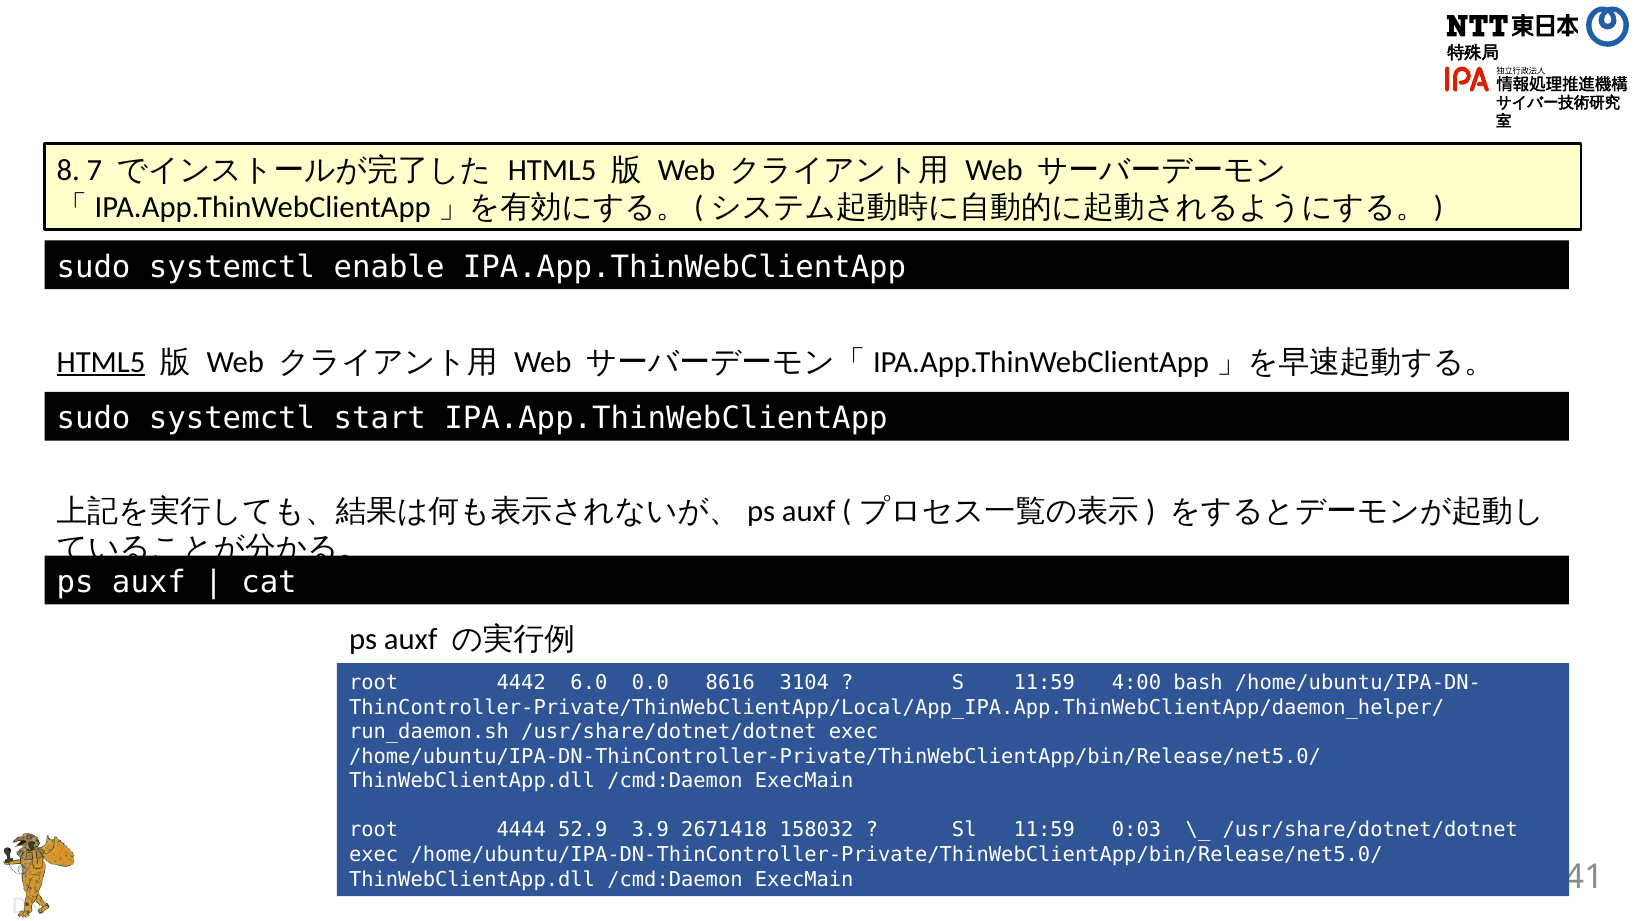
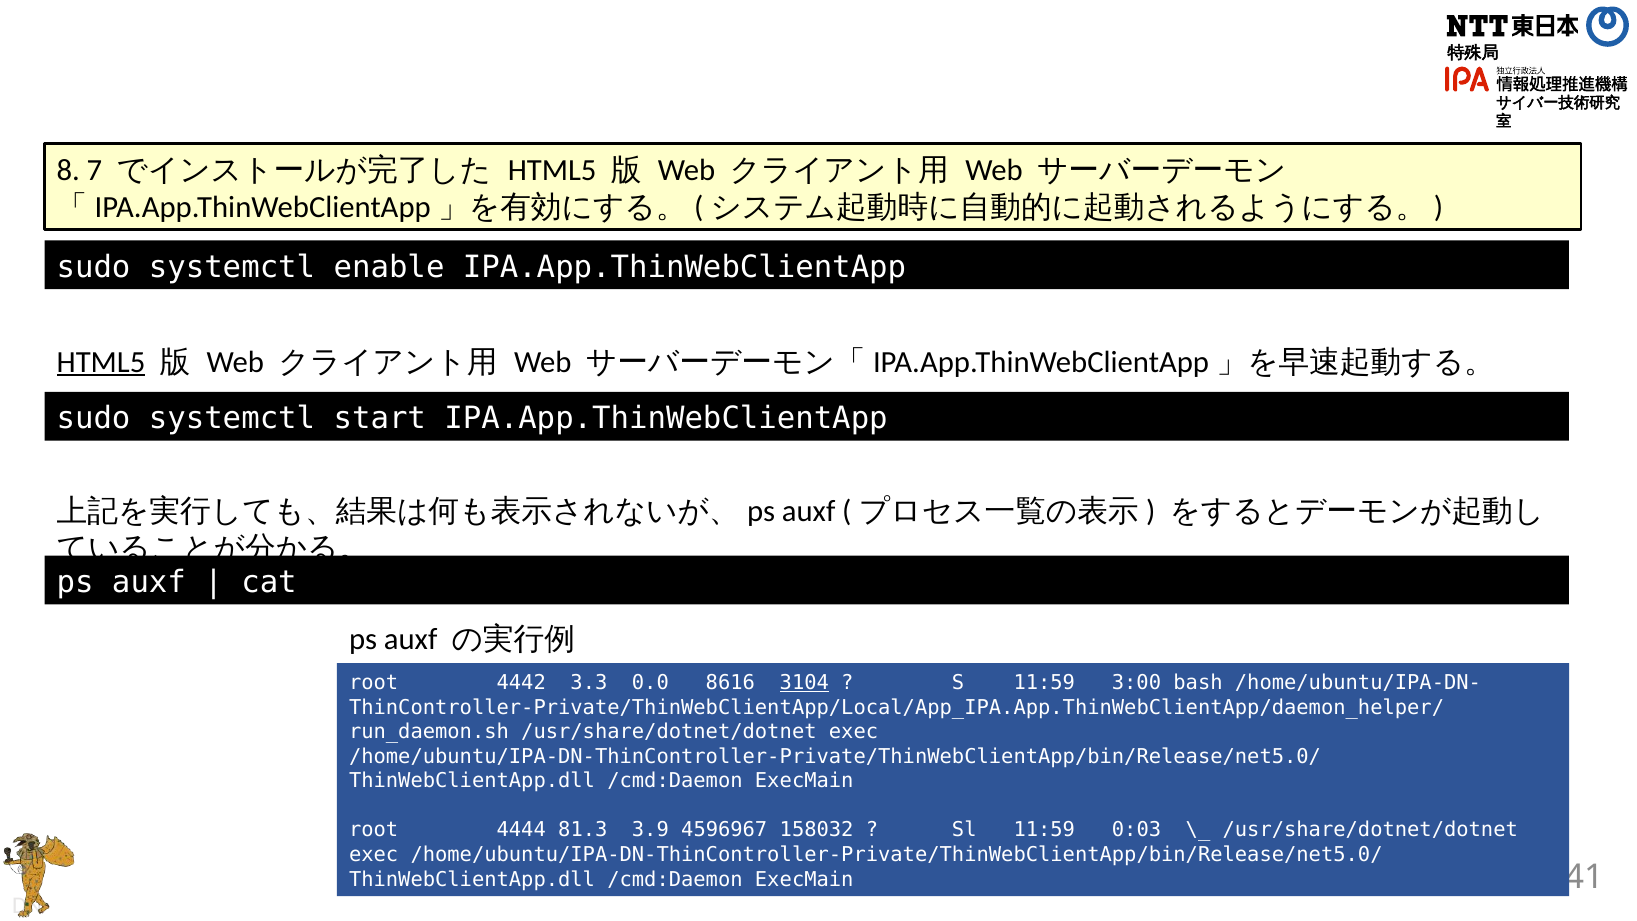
6.0: 6.0 -> 3.3
3104 underline: none -> present
4:00: 4:00 -> 3:00
52.9: 52.9 -> 81.3
2671418: 2671418 -> 4596967
